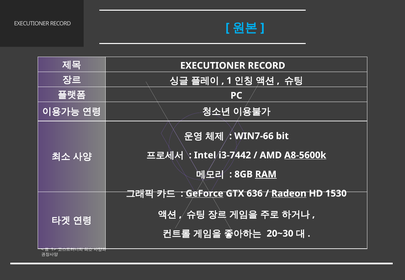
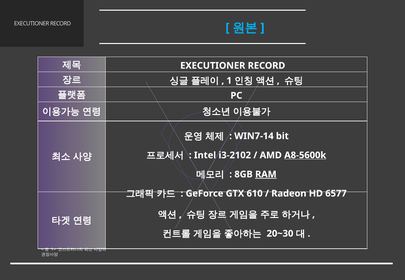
WIN7-66: WIN7-66 -> WIN7-14
i3-7442: i3-7442 -> i3-2102
GeForce underline: present -> none
636: 636 -> 610
Radeon underline: present -> none
1530: 1530 -> 6577
